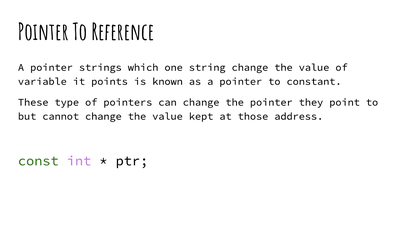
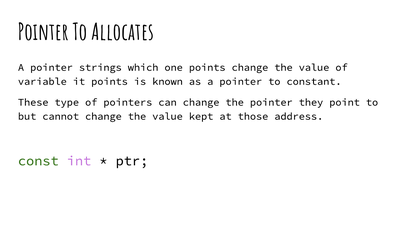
Reference: Reference -> Allocates
one string: string -> points
